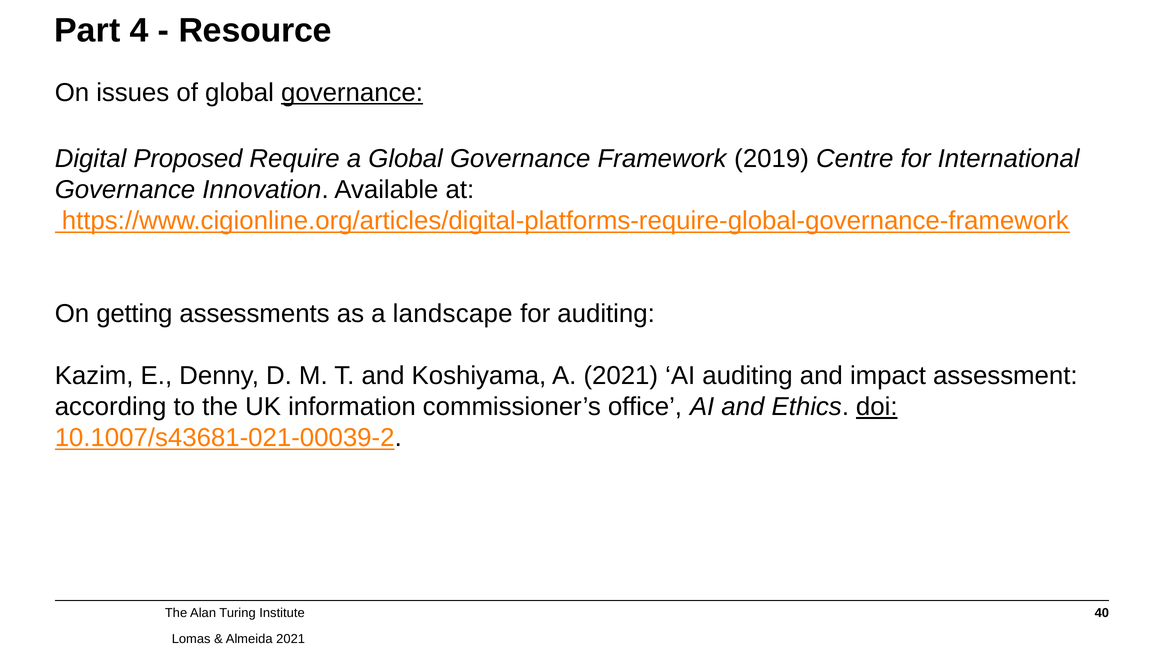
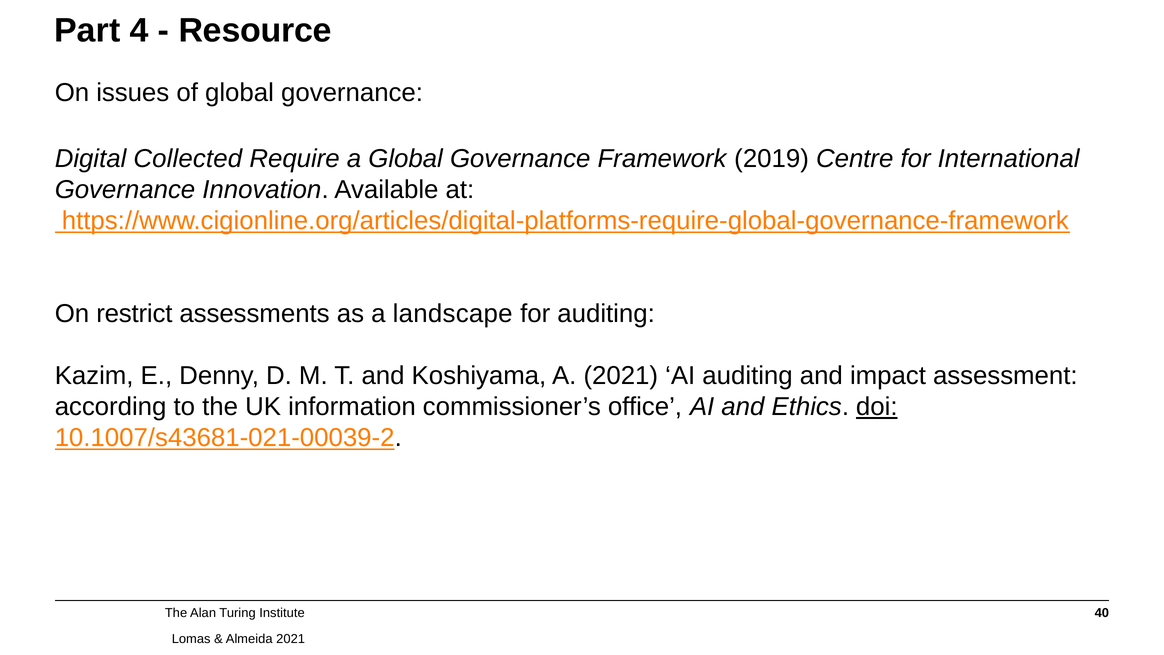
governance at (352, 93) underline: present -> none
Proposed: Proposed -> Collected
getting: getting -> restrict
